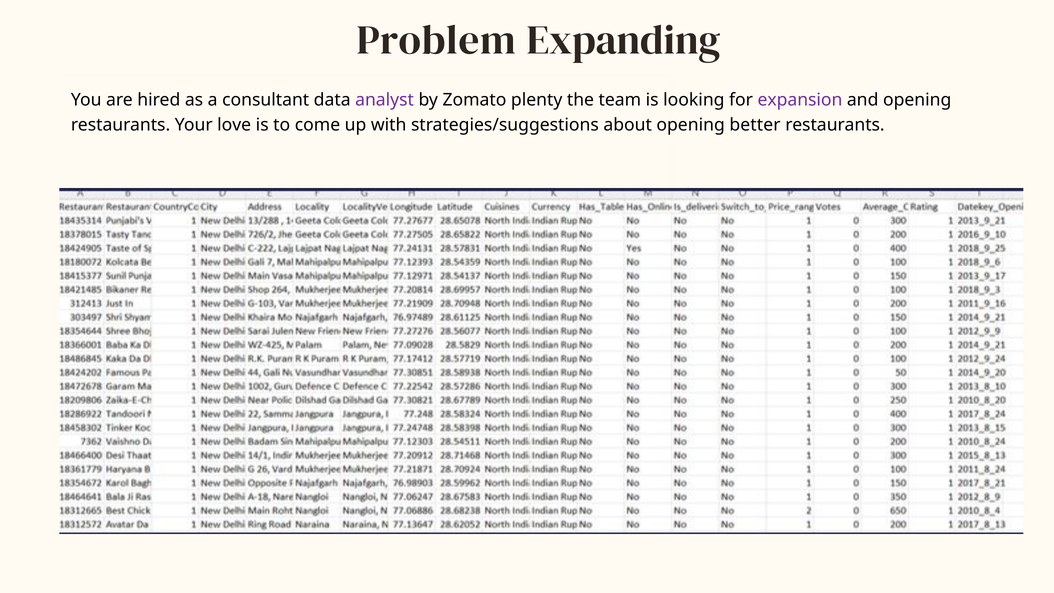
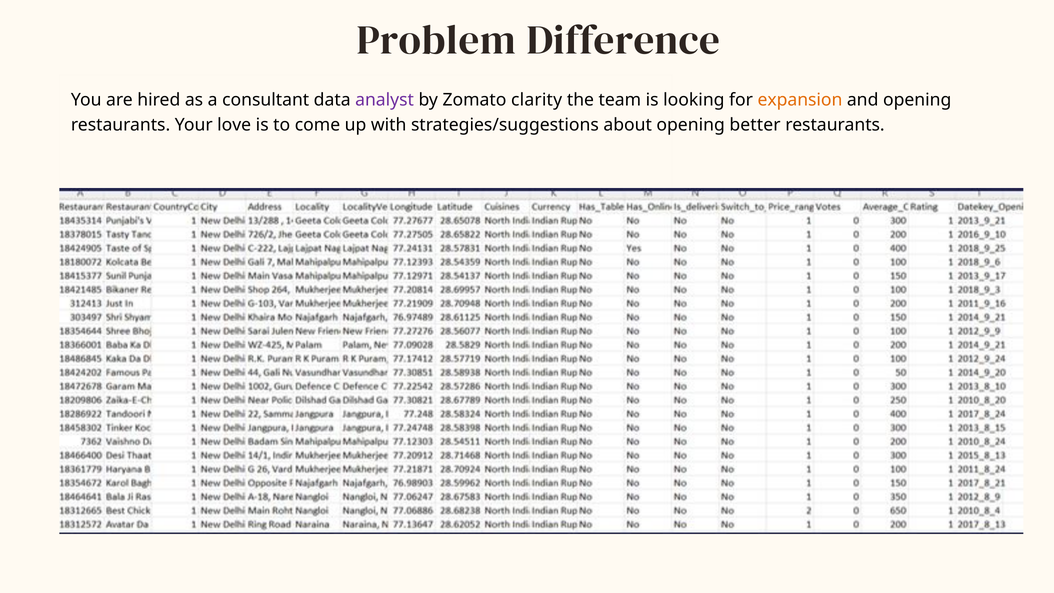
Expanding: Expanding -> Difference
plenty: plenty -> clarity
expansion colour: purple -> orange
